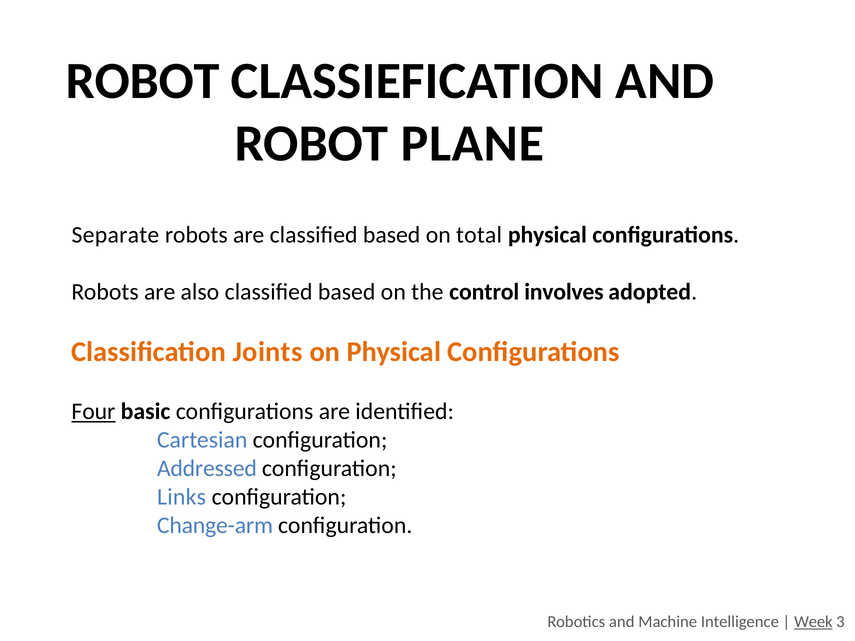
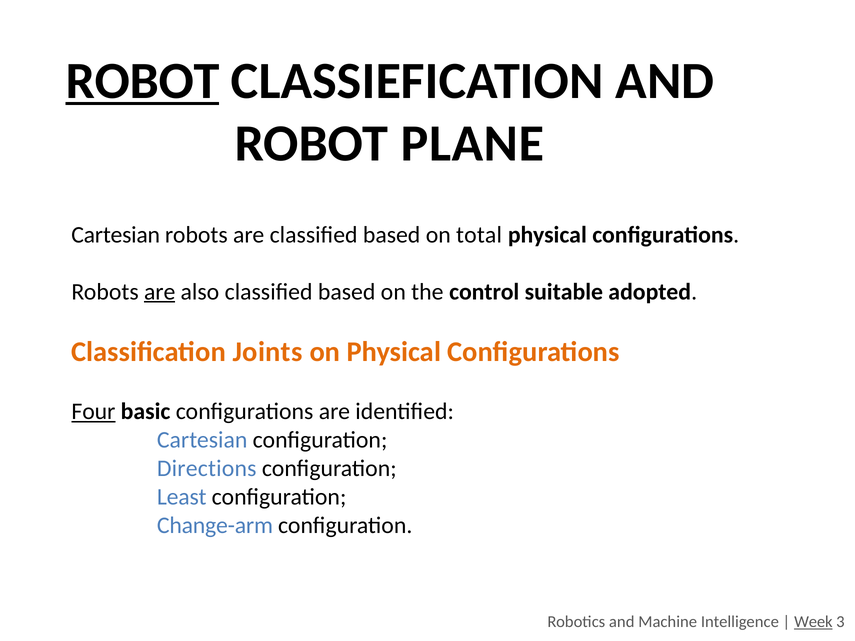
ROBOT at (142, 81) underline: none -> present
Separate at (115, 235): Separate -> Cartesian
are at (160, 292) underline: none -> present
involves: involves -> suitable
Addressed: Addressed -> Directions
Links: Links -> Least
